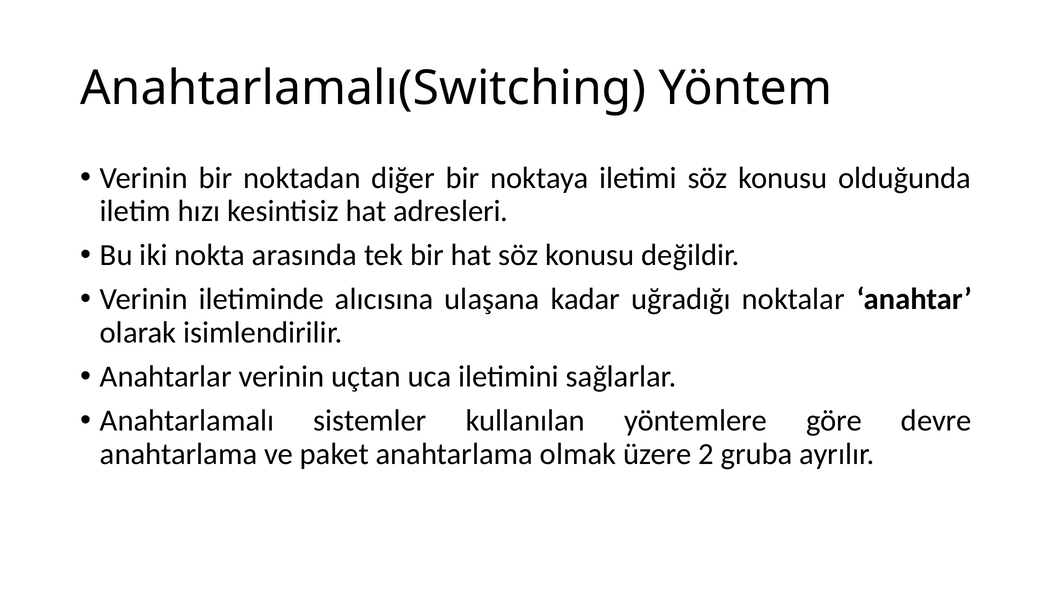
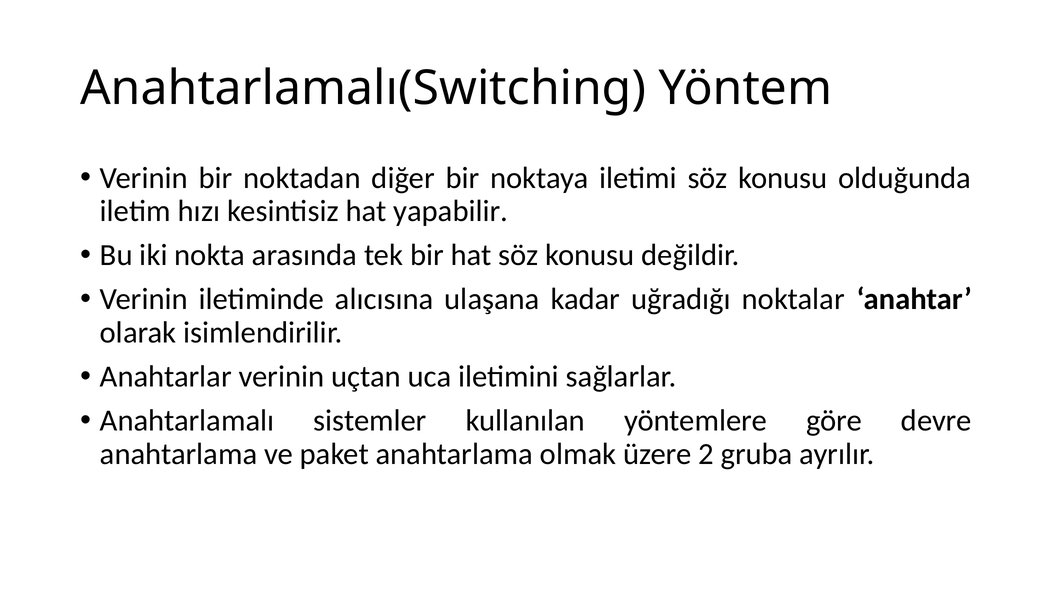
adresleri: adresleri -> yapabilir
